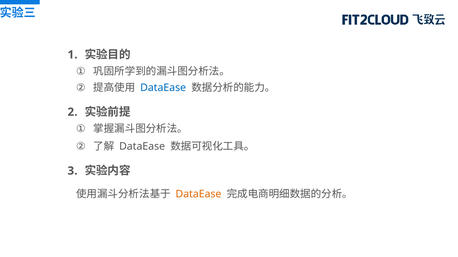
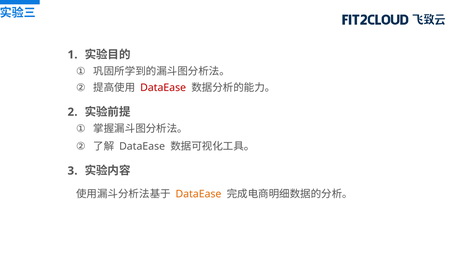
DataEase at (163, 88) colour: blue -> red
